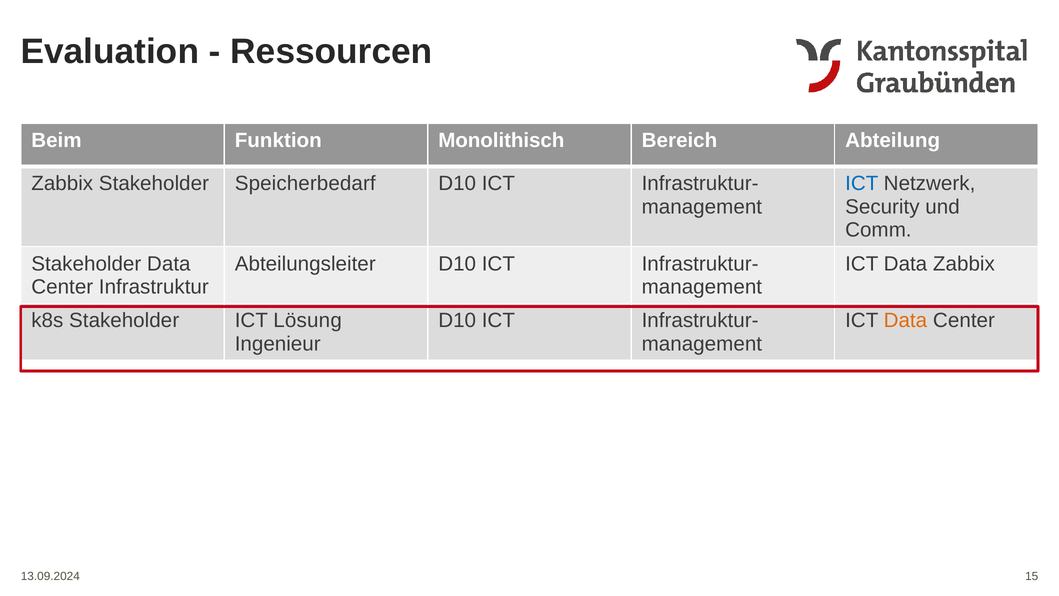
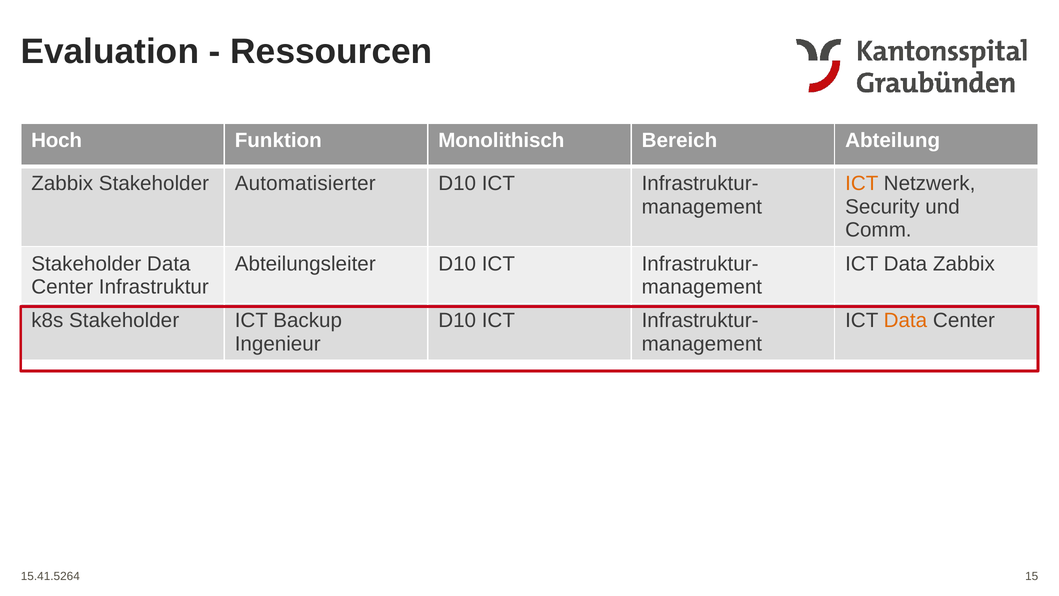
Beim: Beim -> Hoch
Speicherbedarf: Speicherbedarf -> Automatisierter
ICT at (862, 184) colour: blue -> orange
Lösung: Lösung -> Backup
13.09.2024: 13.09.2024 -> 15.41.5264
